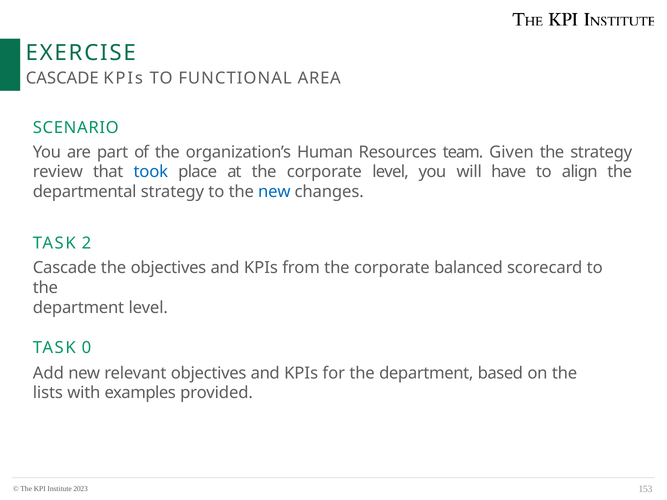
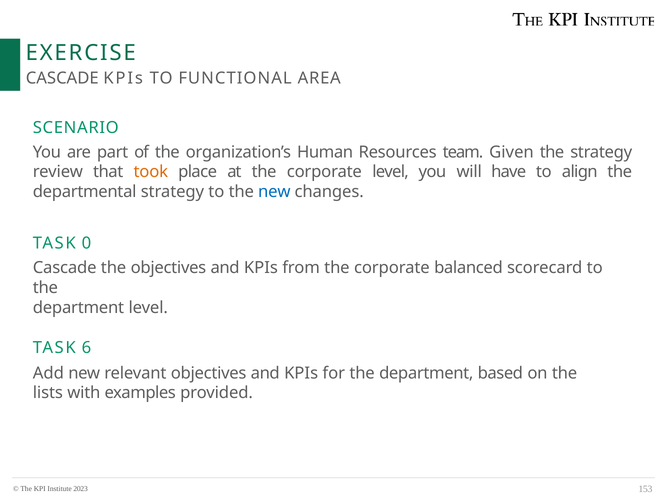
took colour: blue -> orange
2: 2 -> 0
0: 0 -> 6
